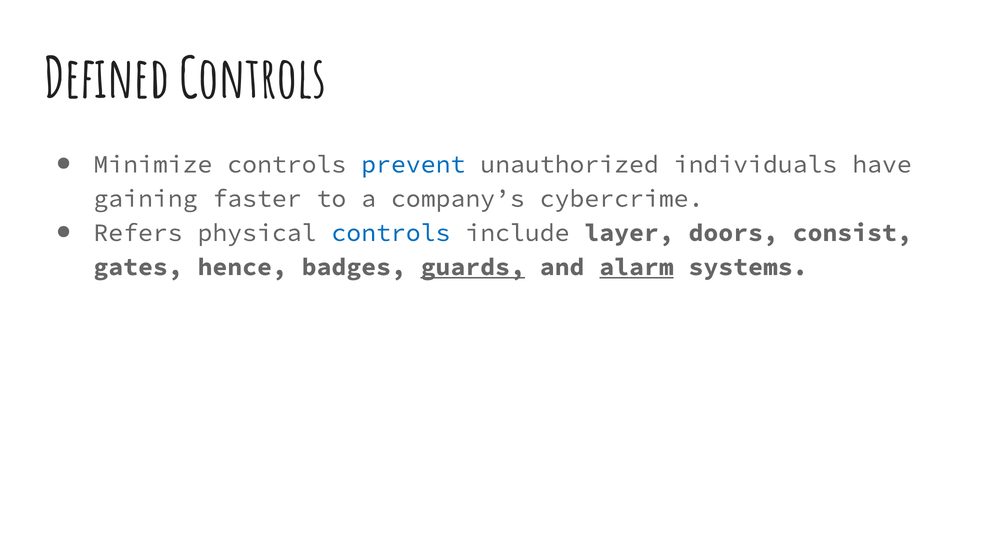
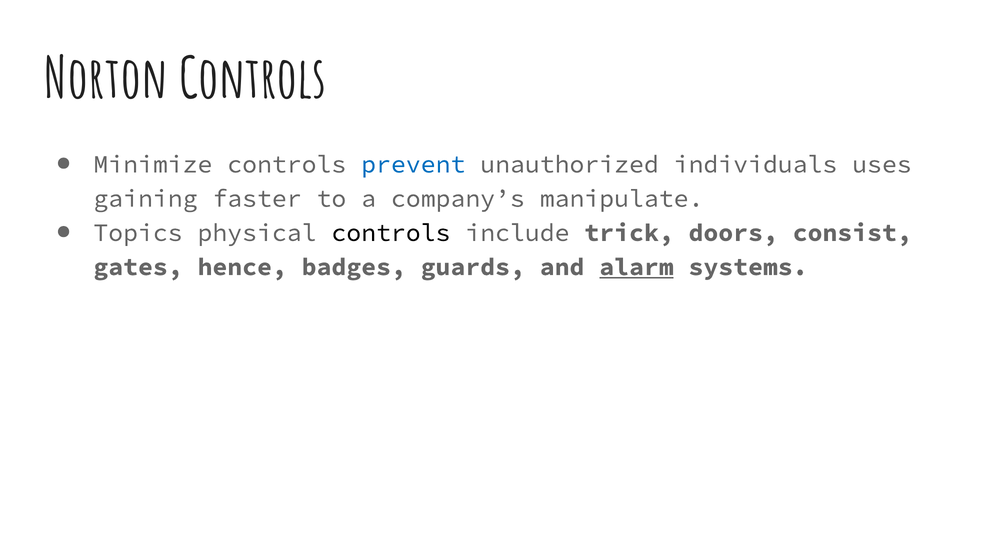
Defined: Defined -> Norton
have: have -> uses
cybercrime: cybercrime -> manipulate
Refers: Refers -> Topics
controls at (391, 233) colour: blue -> black
layer: layer -> trick
guards underline: present -> none
